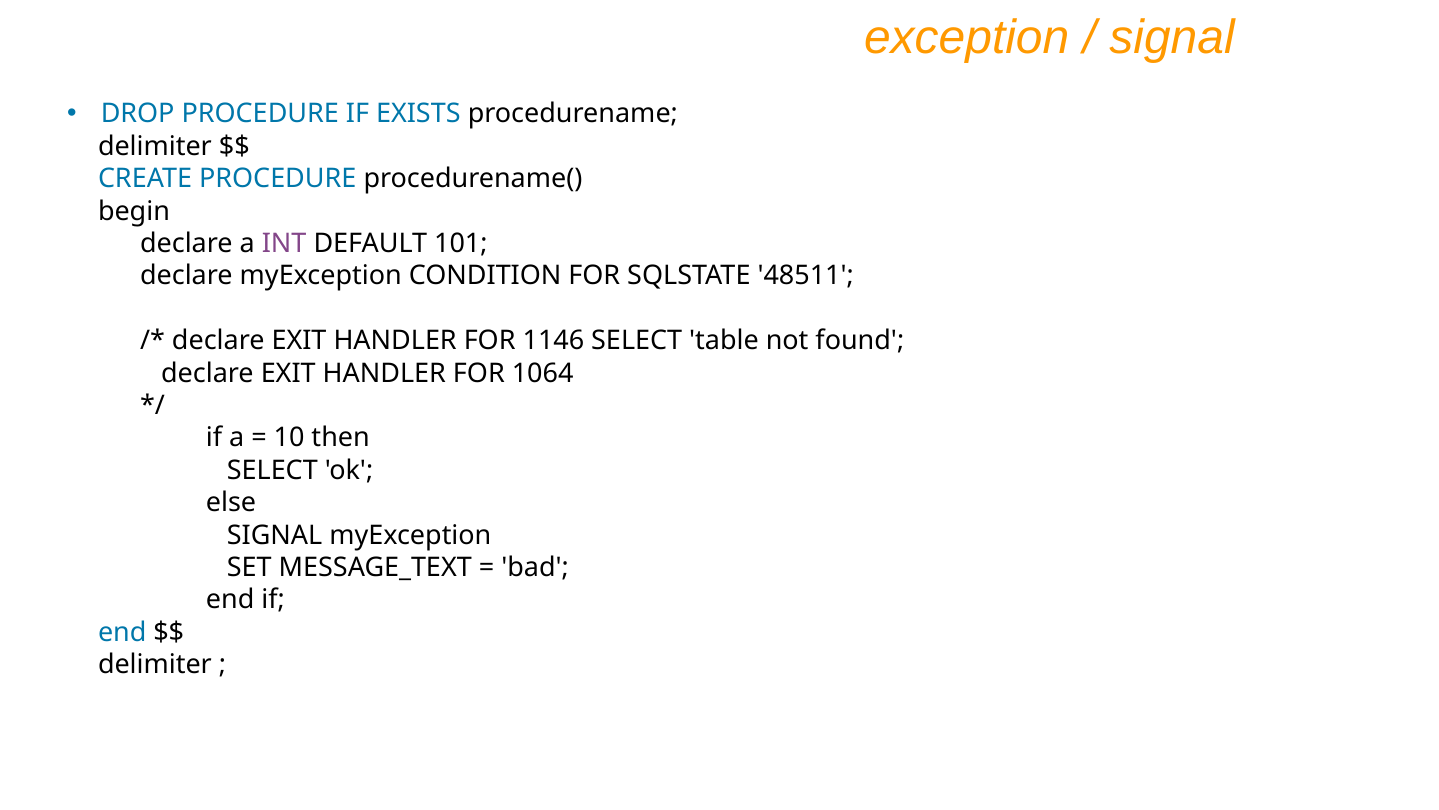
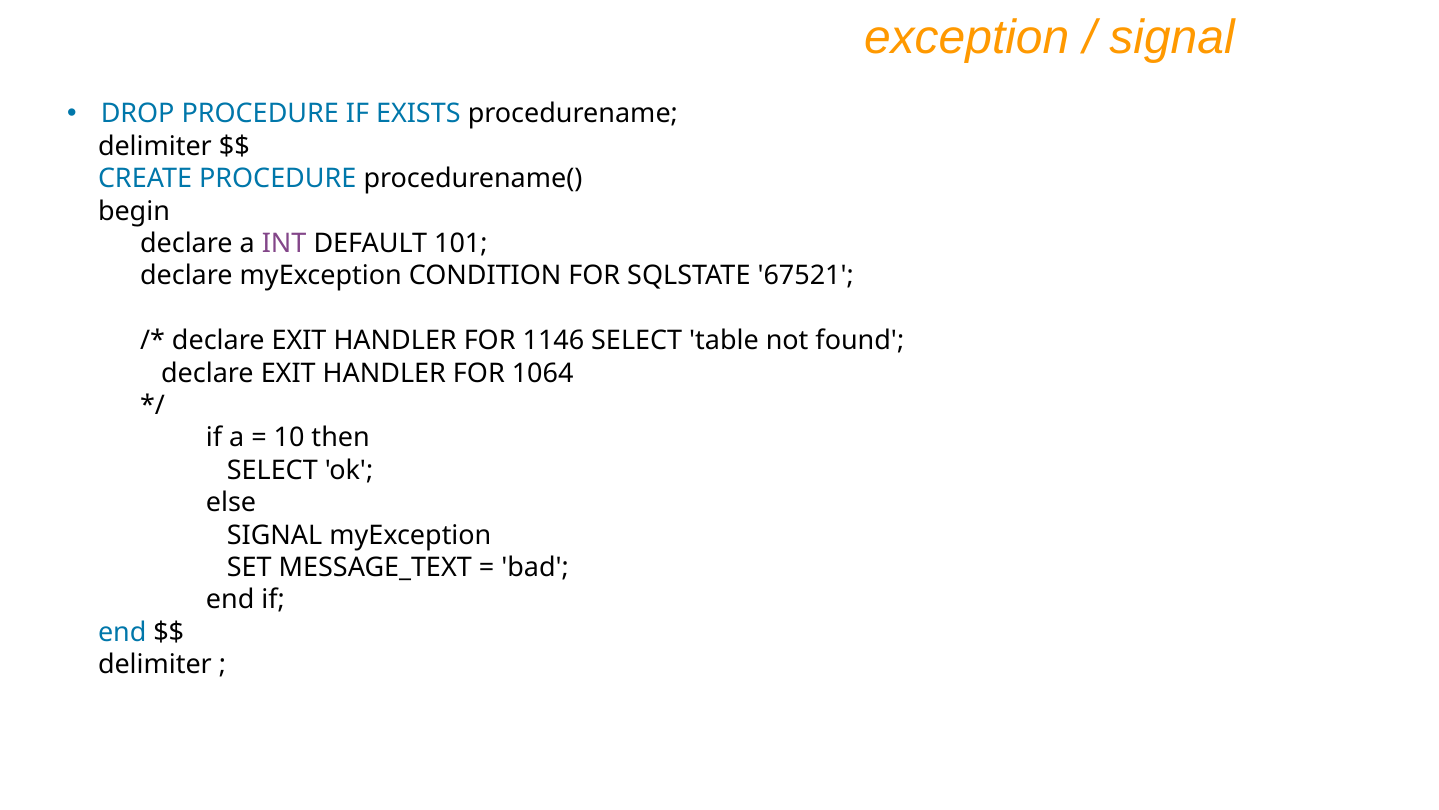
48511: 48511 -> 67521
